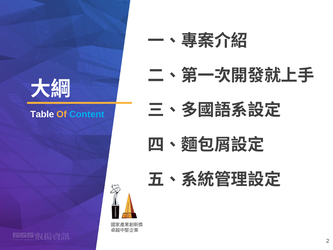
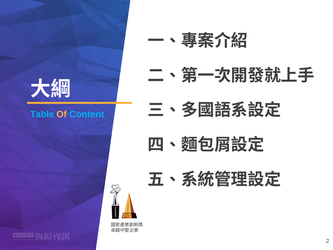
Table colour: white -> light blue
